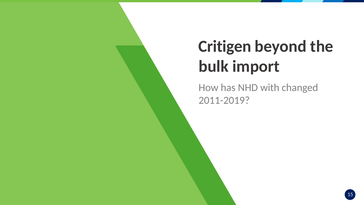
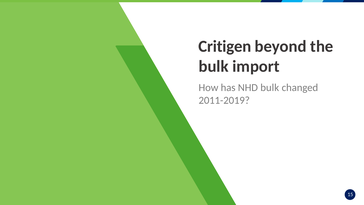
NHD with: with -> bulk
